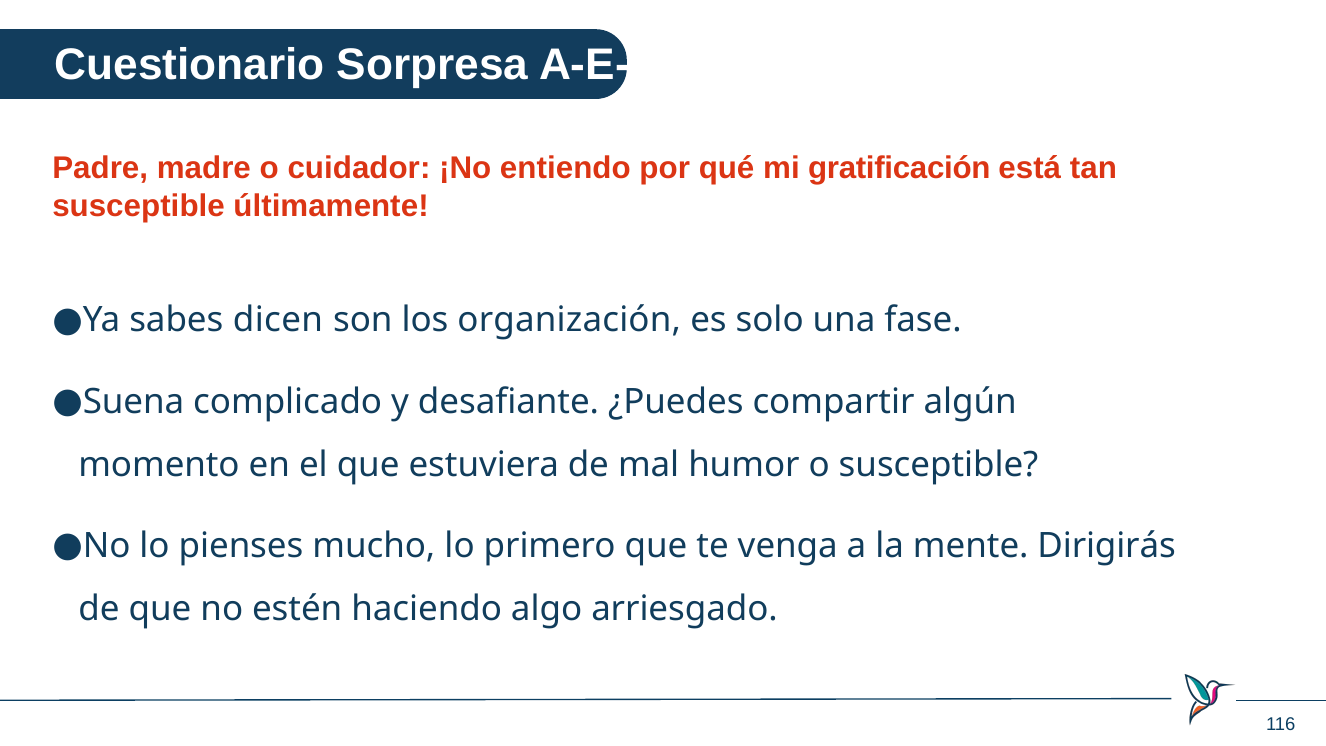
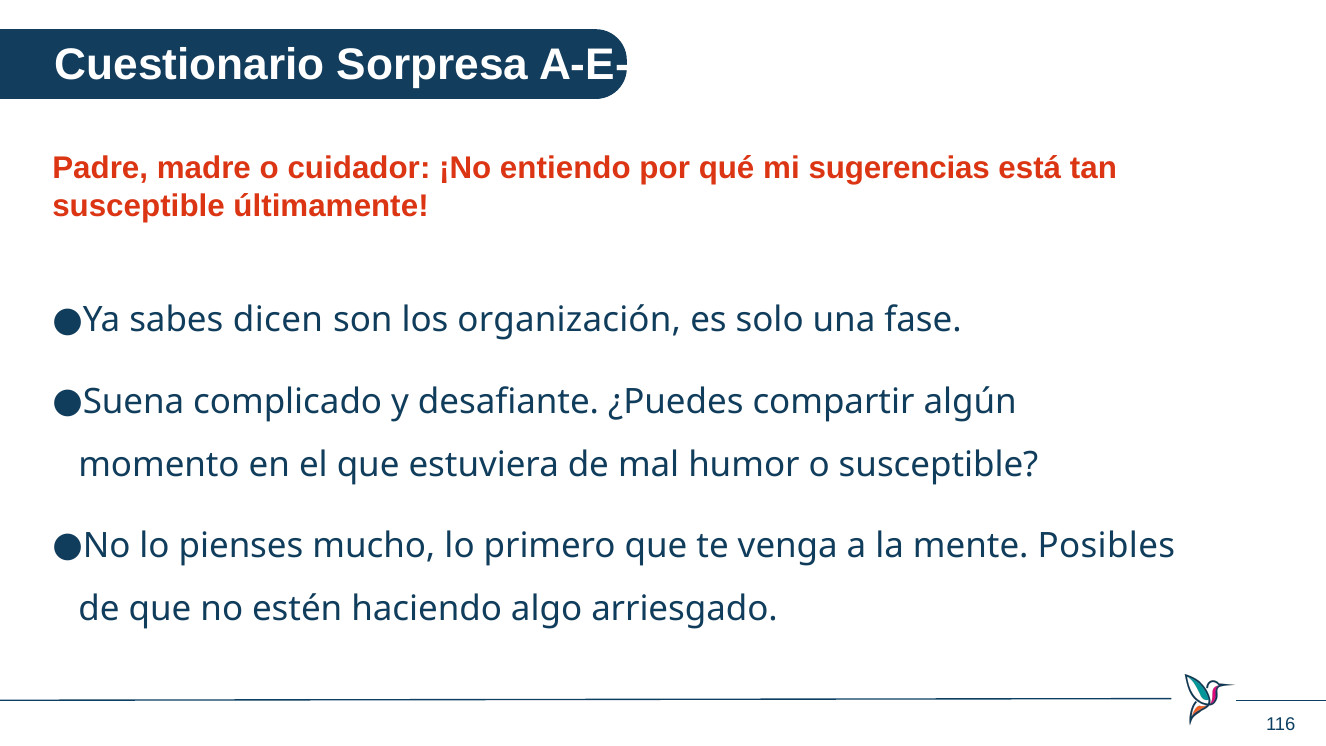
gratificación: gratificación -> sugerencias
Dirigirás: Dirigirás -> Posibles
